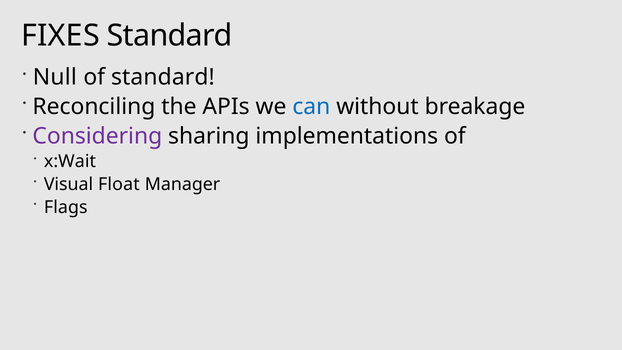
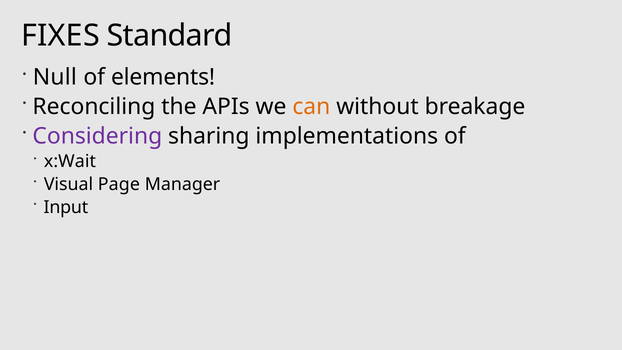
of standard: standard -> elements
can colour: blue -> orange
Float: Float -> Page
Flags: Flags -> Input
